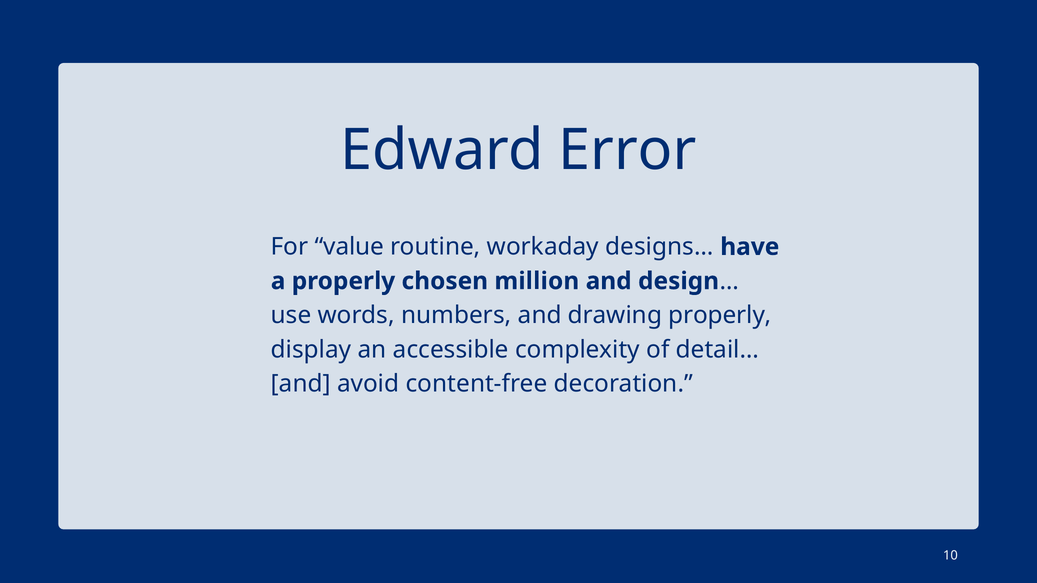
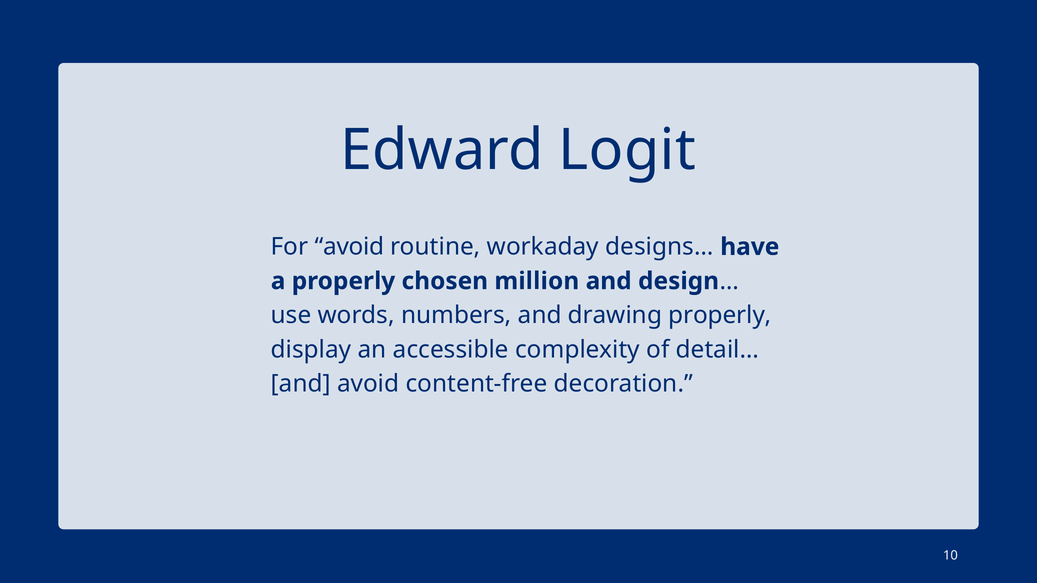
Error: Error -> Logit
For value: value -> avoid
